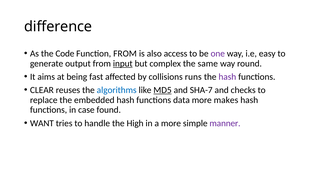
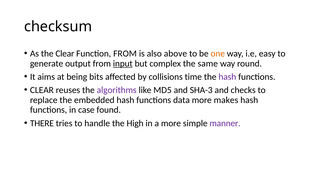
difference: difference -> checksum
the Code: Code -> Clear
access: access -> above
one colour: purple -> orange
fast: fast -> bits
runs: runs -> time
algorithms colour: blue -> purple
MD5 underline: present -> none
SHA-7: SHA-7 -> SHA-3
WANT: WANT -> THERE
